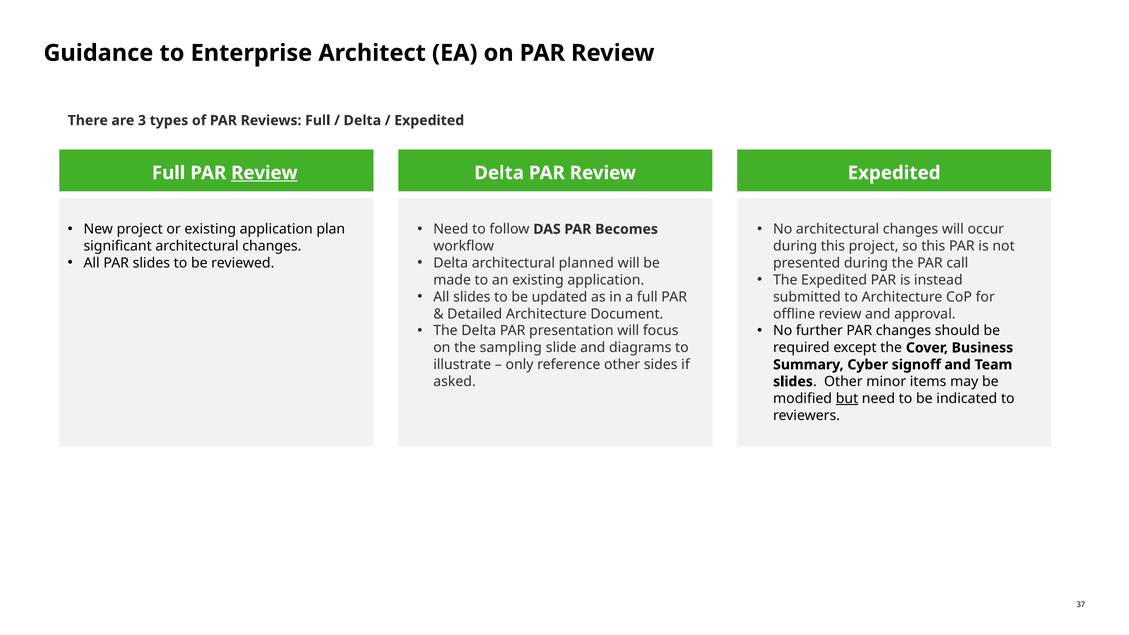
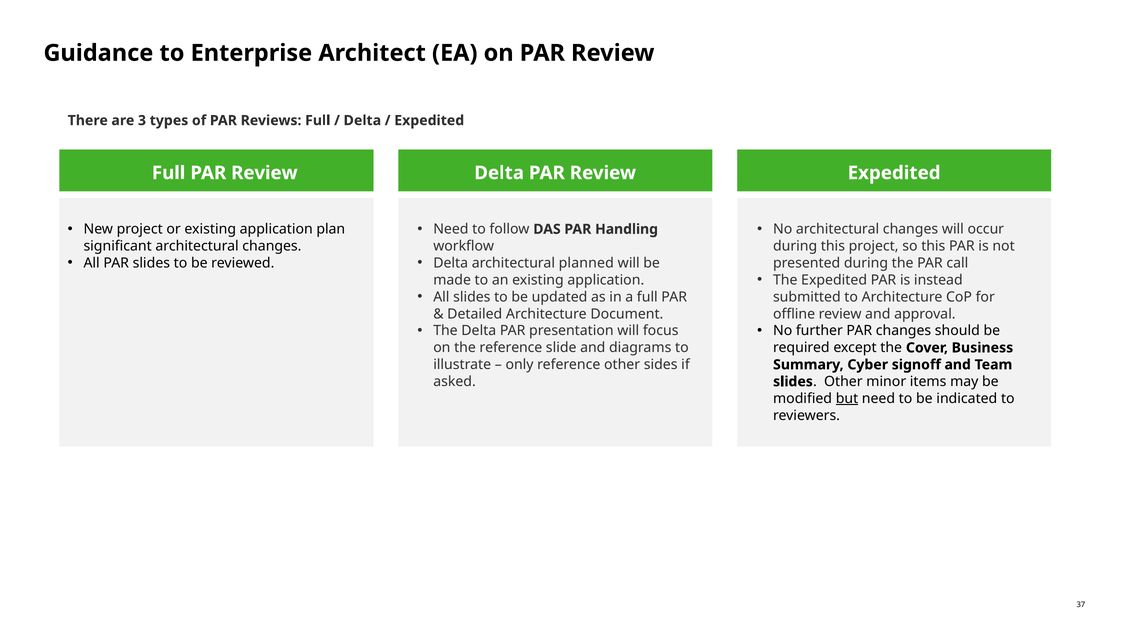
Review at (264, 173) underline: present -> none
Becomes: Becomes -> Handling
the sampling: sampling -> reference
